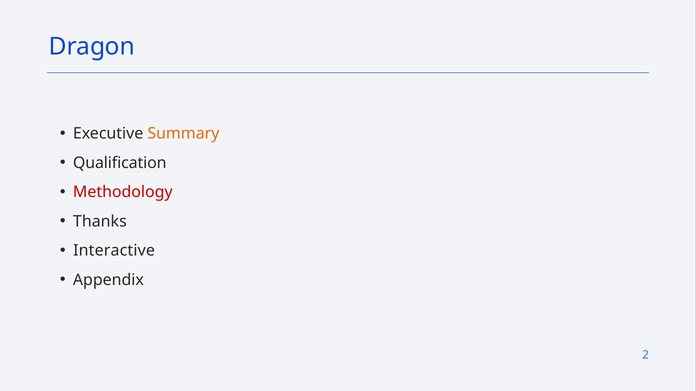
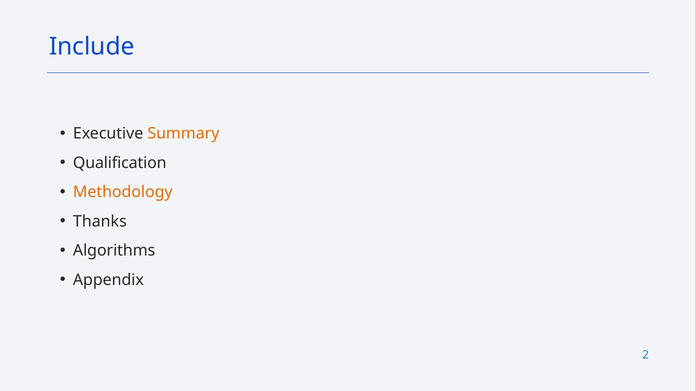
Dragon: Dragon -> Include
Methodology colour: red -> orange
Interactive: Interactive -> Algorithms
